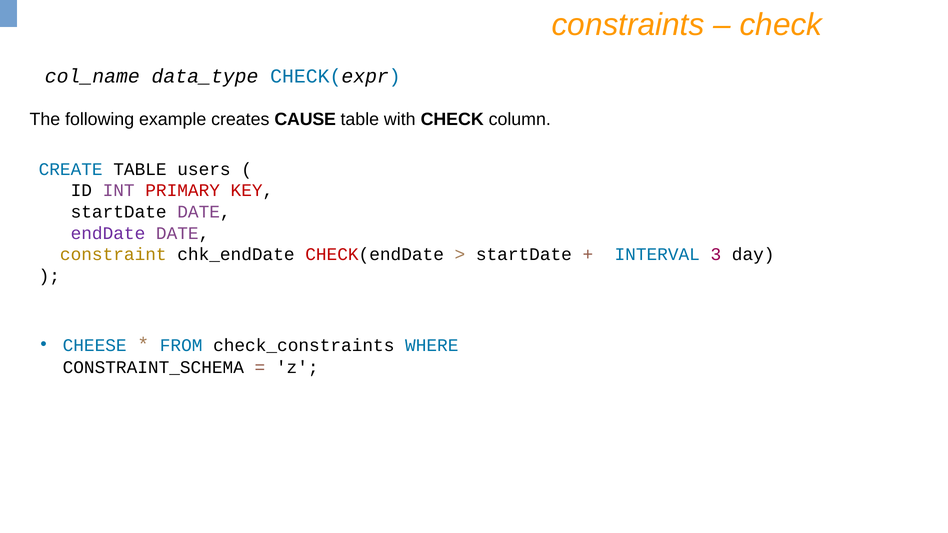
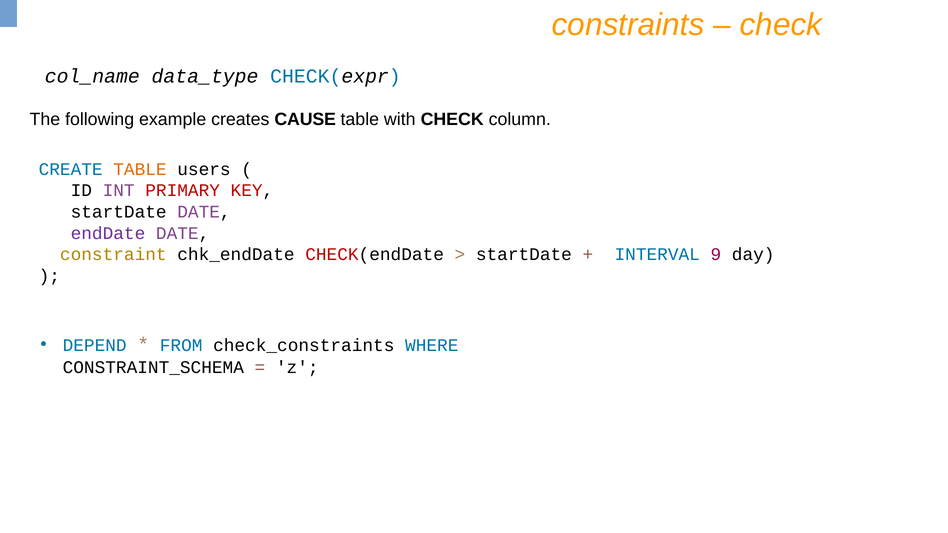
TABLE at (140, 169) colour: black -> orange
3: 3 -> 9
CHEESE: CHEESE -> DEPEND
